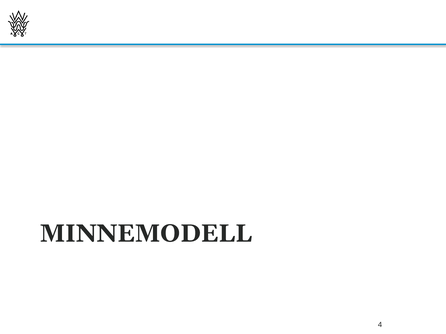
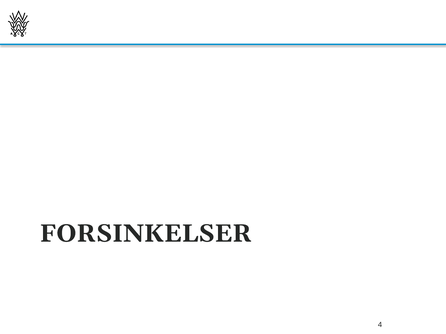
MINNEMODELL: MINNEMODELL -> FORSINKELSER
